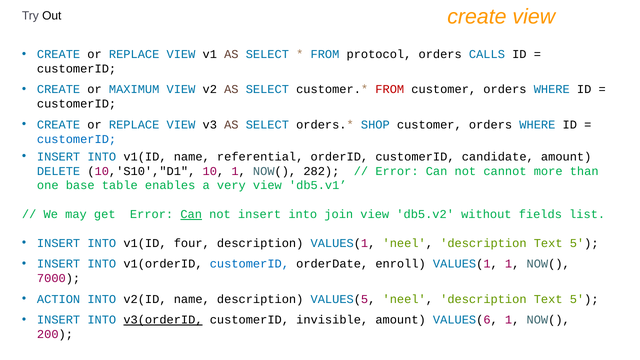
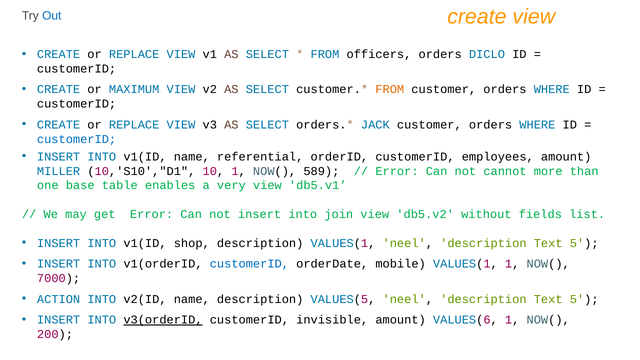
Out colour: black -> blue
protocol: protocol -> officers
CALLS: CALLS -> DICLO
FROM at (390, 89) colour: red -> orange
SHOP: SHOP -> JACK
candidate: candidate -> employees
DELETE: DELETE -> MILLER
282: 282 -> 589
Can at (191, 214) underline: present -> none
four: four -> shop
enroll: enroll -> mobile
